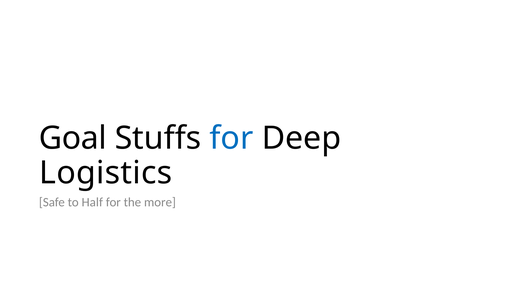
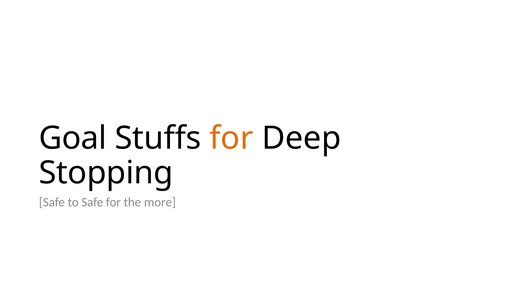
for at (231, 138) colour: blue -> orange
Logistics: Logistics -> Stopping
to Half: Half -> Safe
